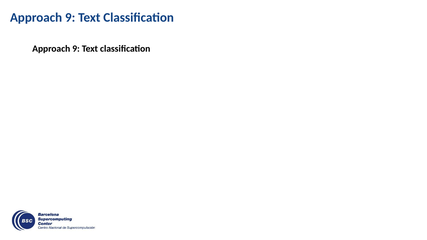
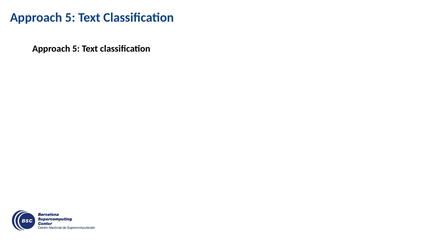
9 at (70, 18): 9 -> 5
9 at (76, 49): 9 -> 5
